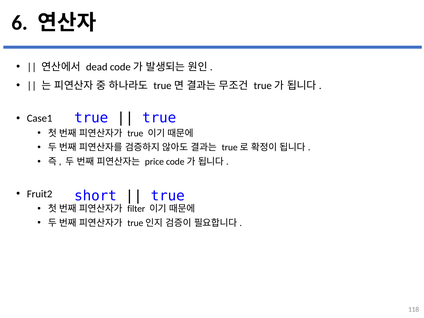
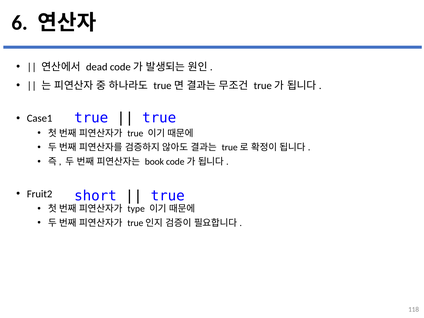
price: price -> book
filter: filter -> type
